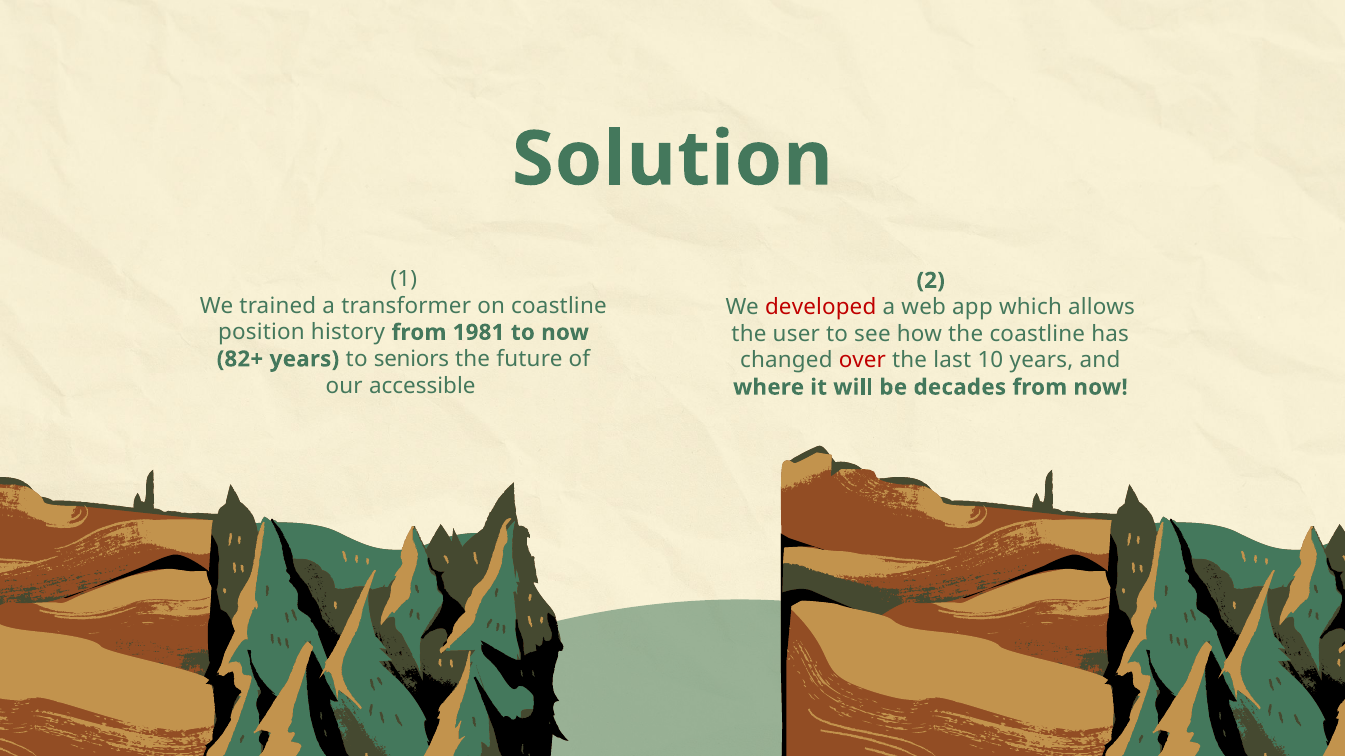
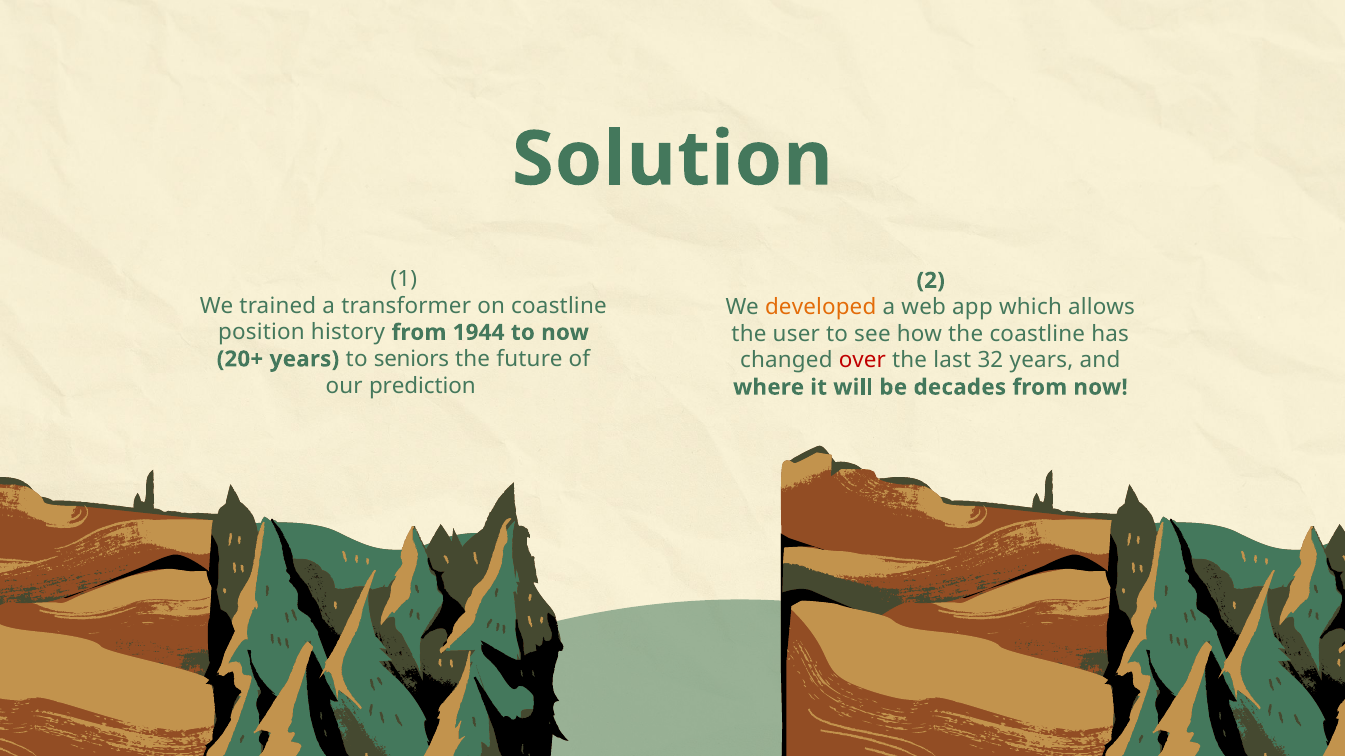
developed colour: red -> orange
1981: 1981 -> 1944
10: 10 -> 32
82+: 82+ -> 20+
accessible: accessible -> prediction
